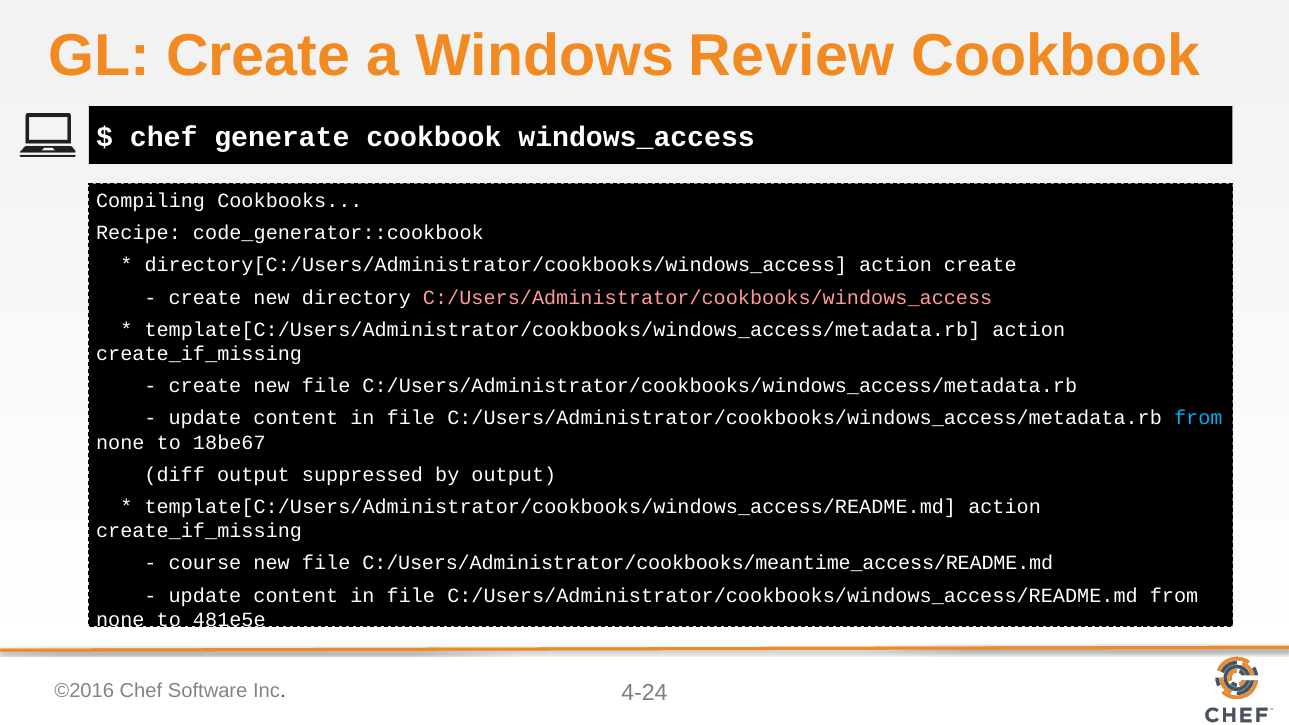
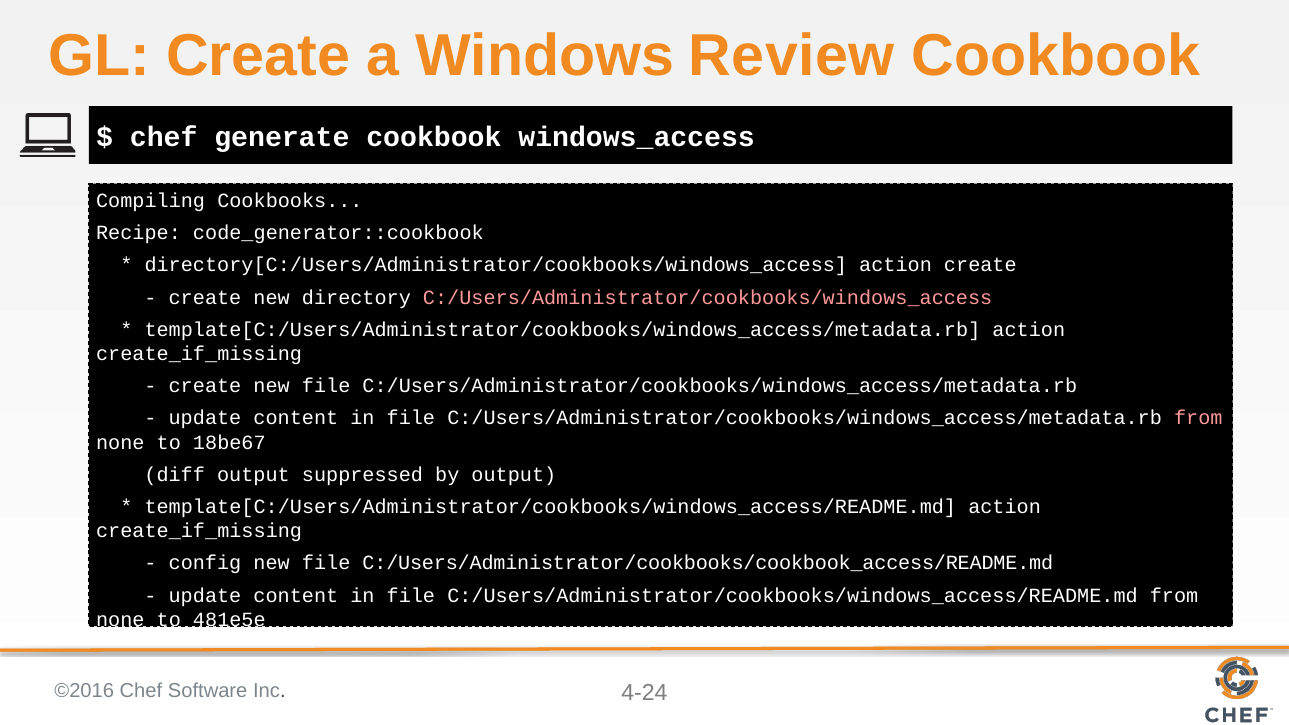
from at (1198, 418) colour: light blue -> pink
course: course -> config
C:/Users/Administrator/cookbooks/meantime_access/README.md: C:/Users/Administrator/cookbooks/meantime_access/README.md -> C:/Users/Administrator/cookbooks/cookbook_access/README.md
